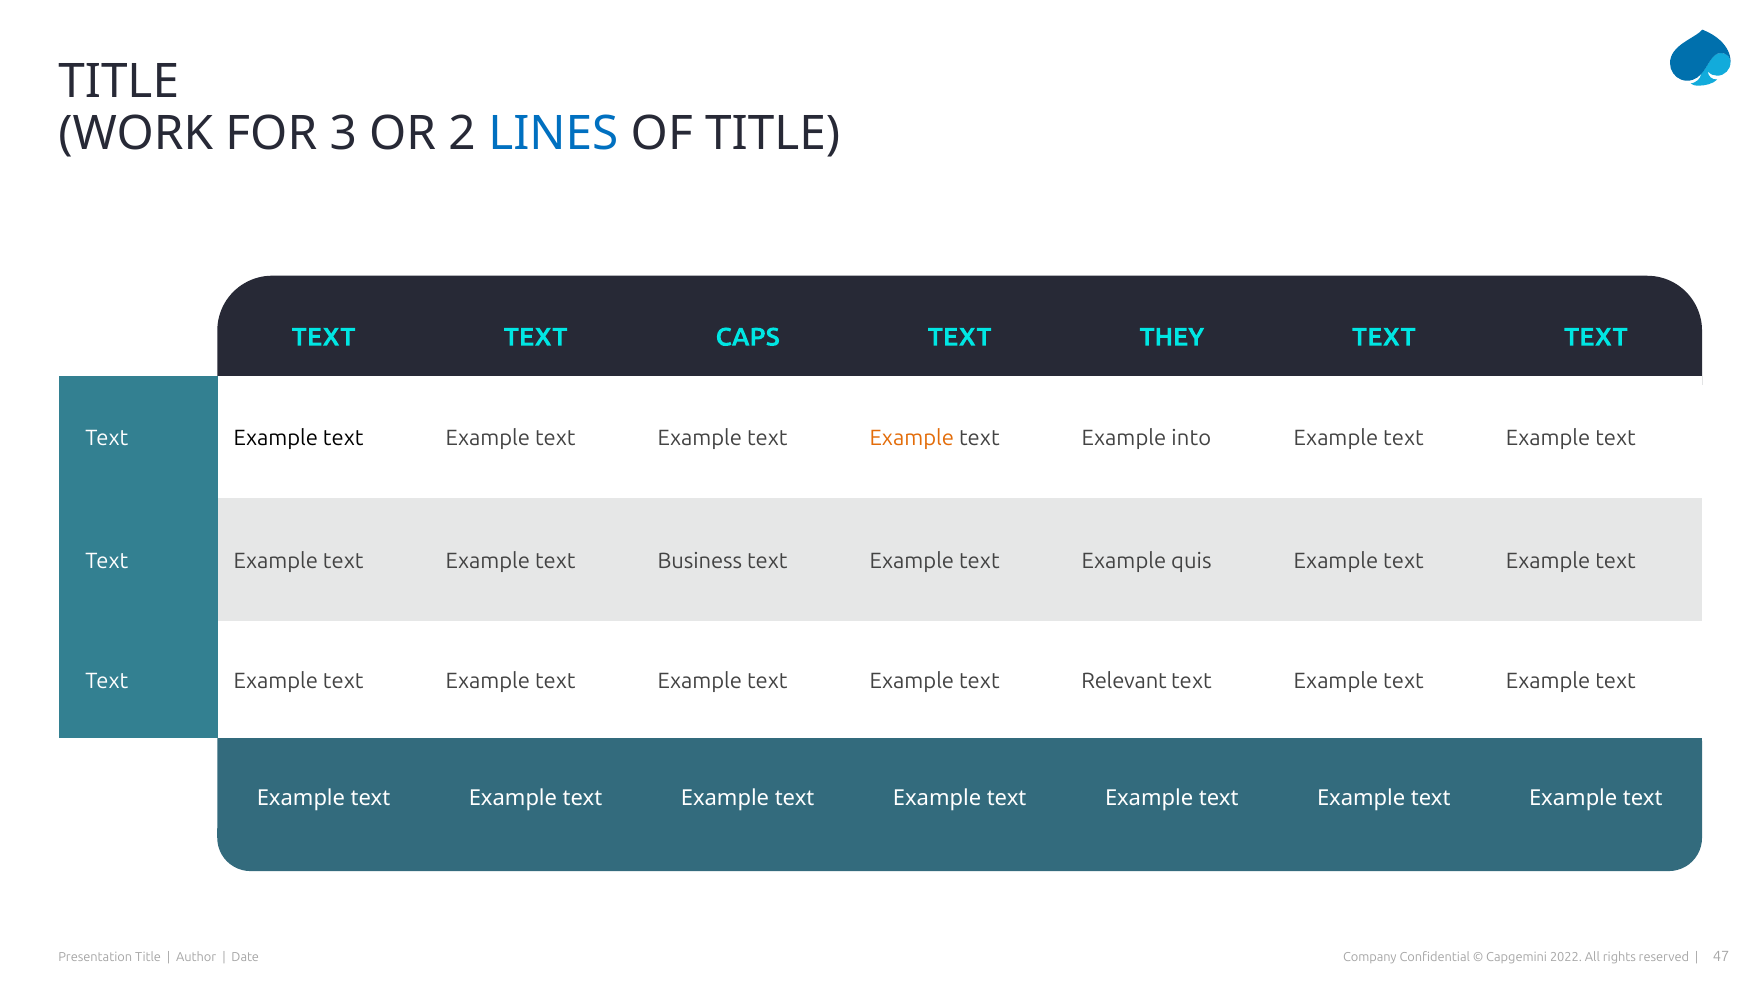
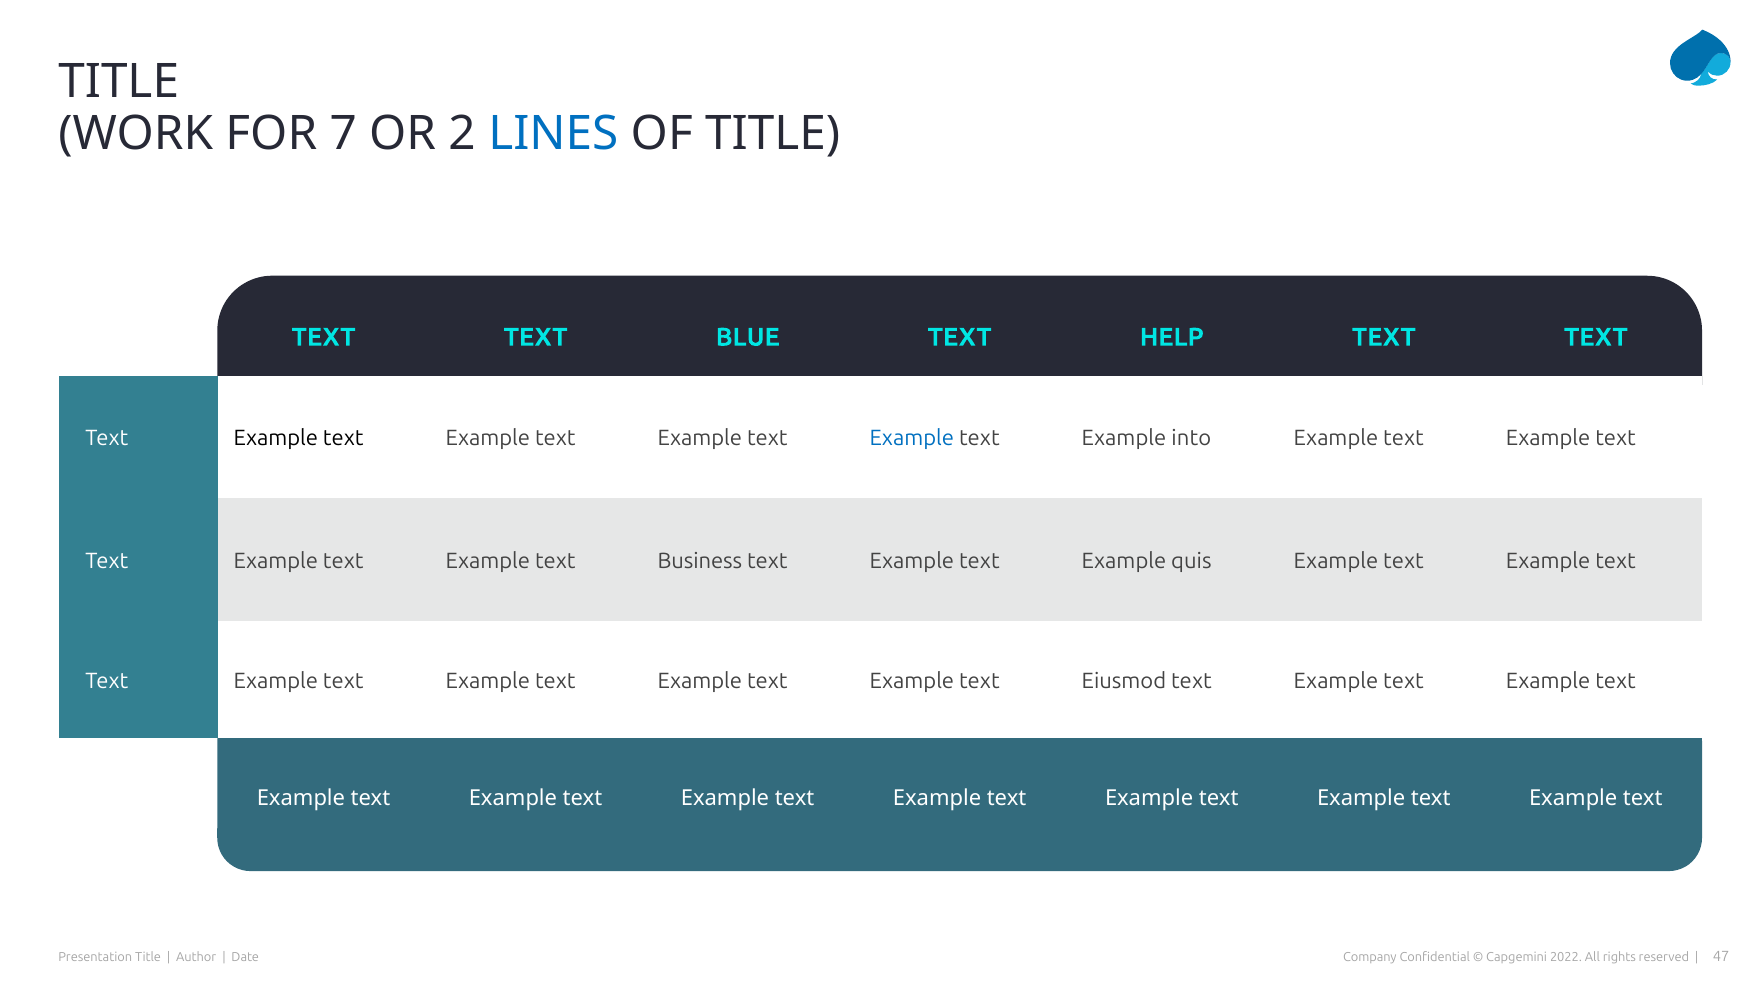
3: 3 -> 7
CAPS: CAPS -> BLUE
THEY: THEY -> HELP
Example at (912, 439) colour: orange -> blue
Relevant: Relevant -> Eiusmod
